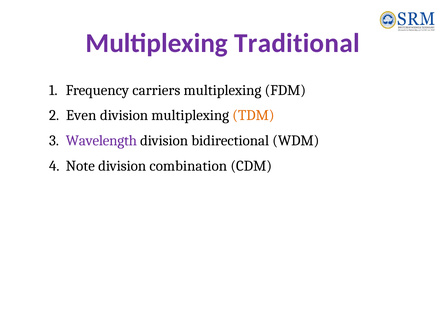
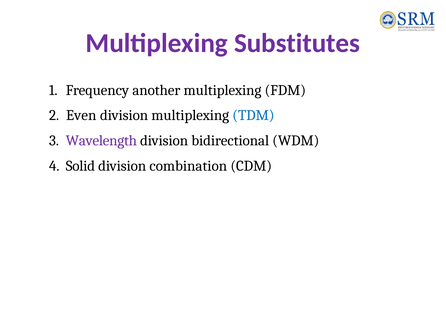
Traditional: Traditional -> Substitutes
carriers: carriers -> another
TDM colour: orange -> blue
Note: Note -> Solid
